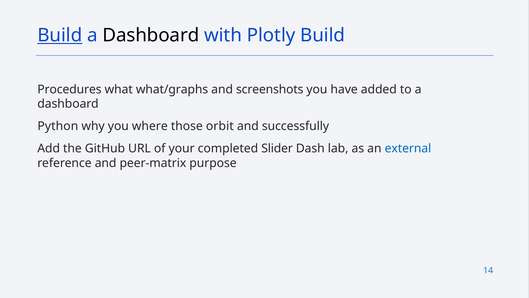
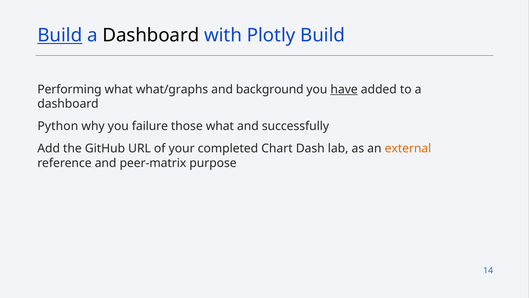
Procedures: Procedures -> Performing
screenshots: screenshots -> background
have underline: none -> present
where: where -> failure
those orbit: orbit -> what
Slider: Slider -> Chart
external colour: blue -> orange
